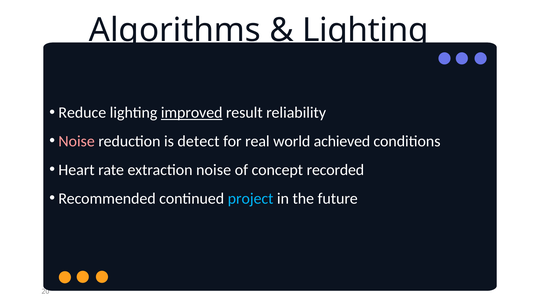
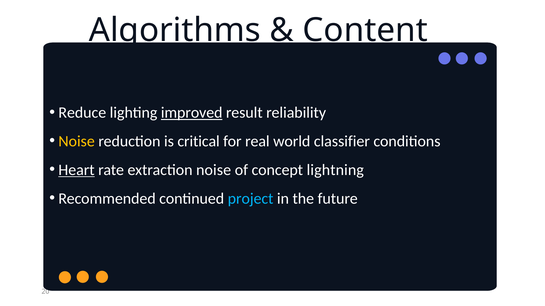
Lighting at (365, 30): Lighting -> Content
Noise at (77, 142) colour: pink -> yellow
detect: detect -> critical
achieved: achieved -> classifier
Heart underline: none -> present
recorded: recorded -> lightning
